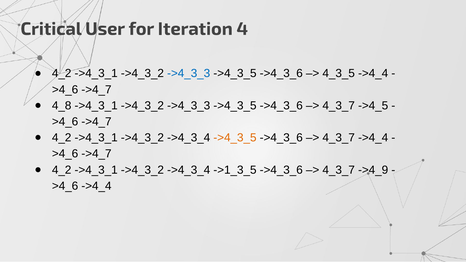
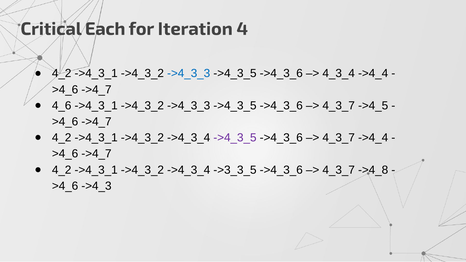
User: User -> Each
4_3_5: 4_3_5 -> 4_3_4
4_8: 4_8 -> 4_6
->4_3_5 at (235, 138) colour: orange -> purple
->1_3_5: ->1_3_5 -> ->3_3_5
->4_9: ->4_9 -> ->4_8
->4_4 at (96, 186): ->4_4 -> ->4_3
